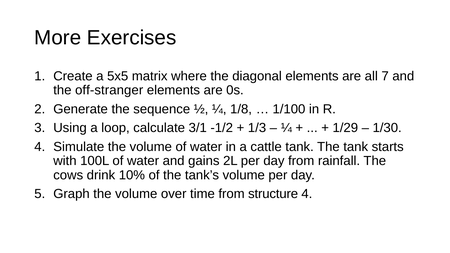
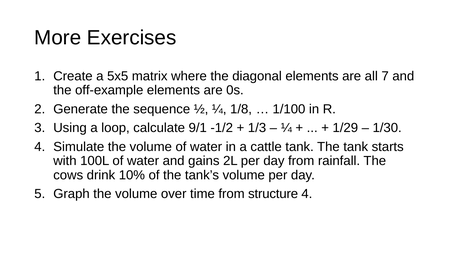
off-stranger: off-stranger -> off-example
3/1: 3/1 -> 9/1
